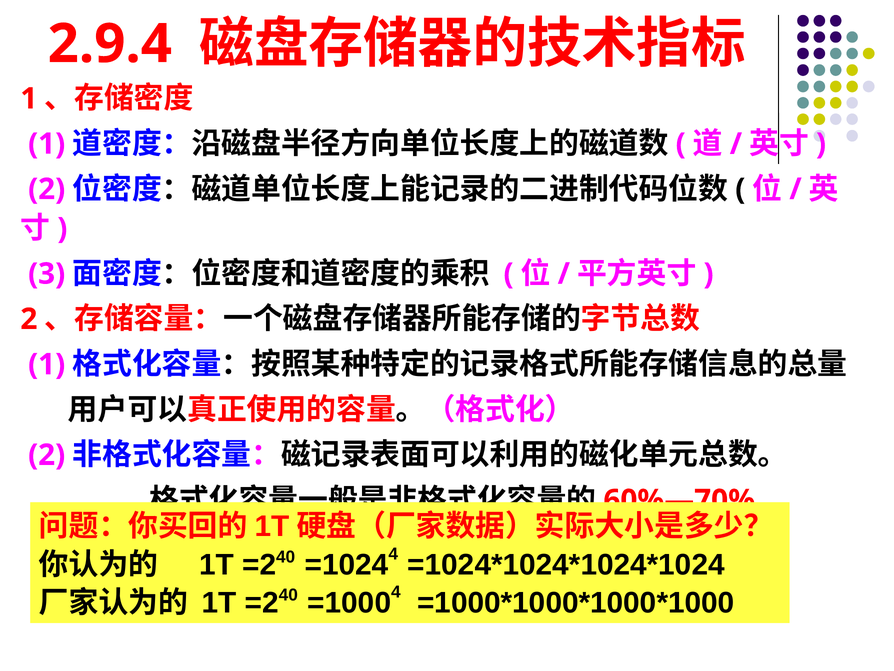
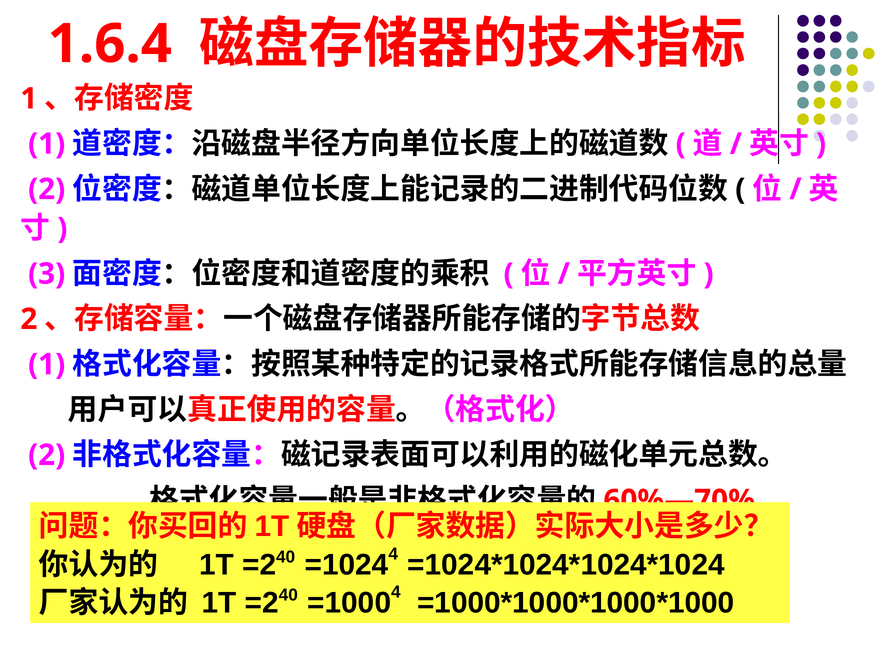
2.9.4: 2.9.4 -> 1.6.4
